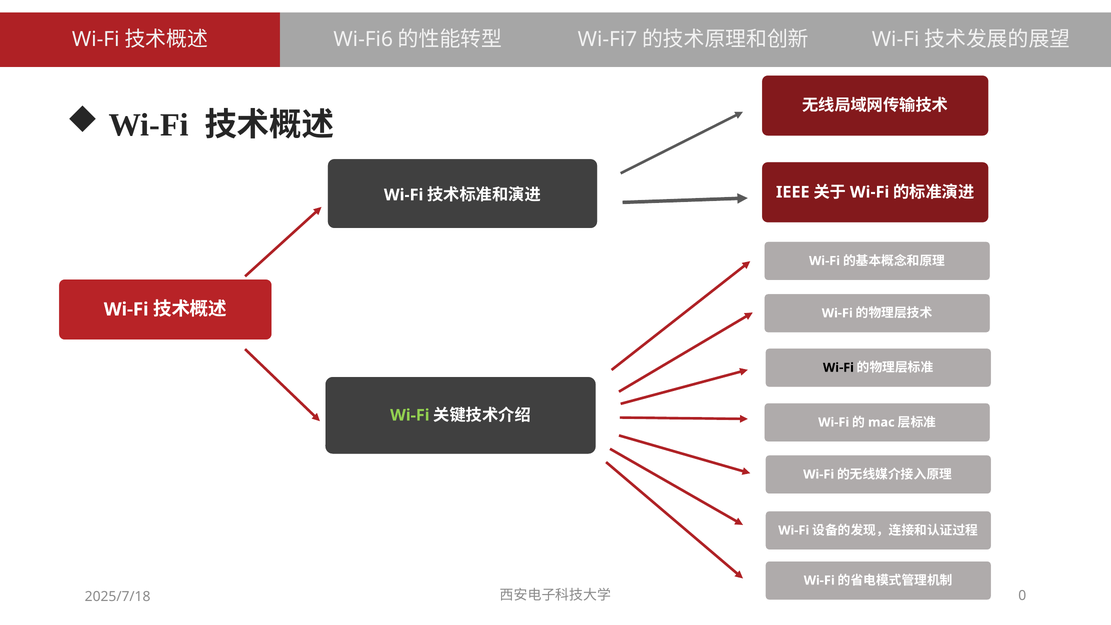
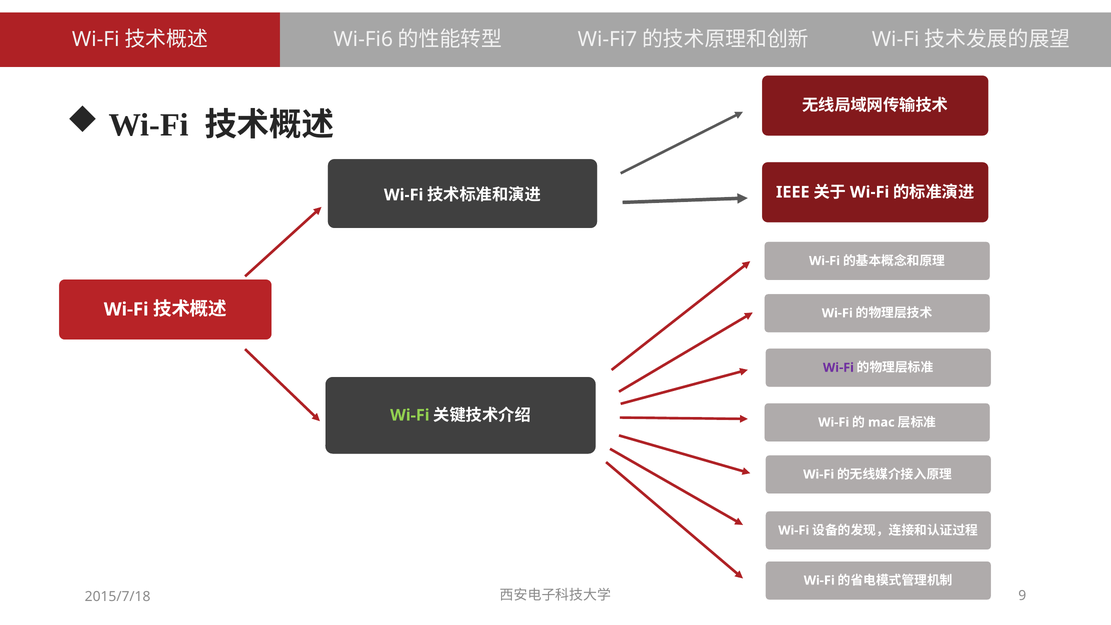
Wi-Fi at (838, 368) colour: black -> purple
0: 0 -> 9
2025/7/18: 2025/7/18 -> 2015/7/18
